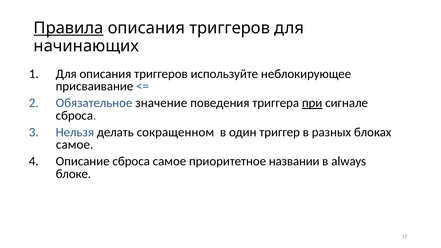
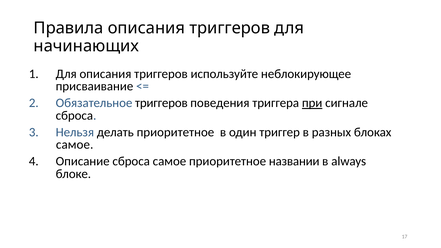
Правила underline: present -> none
Обязательное значение: значение -> триггеров
делать сокращенном: сокращенном -> приоритетное
